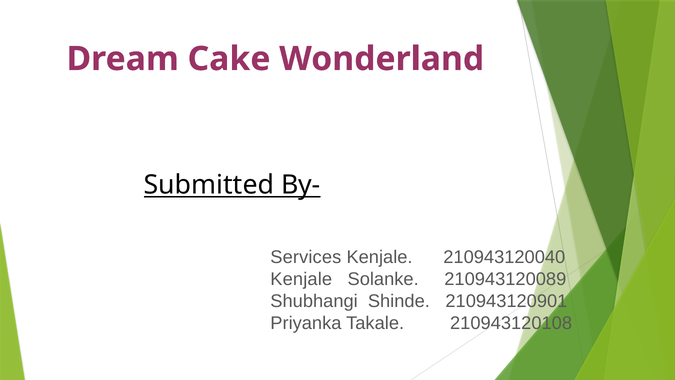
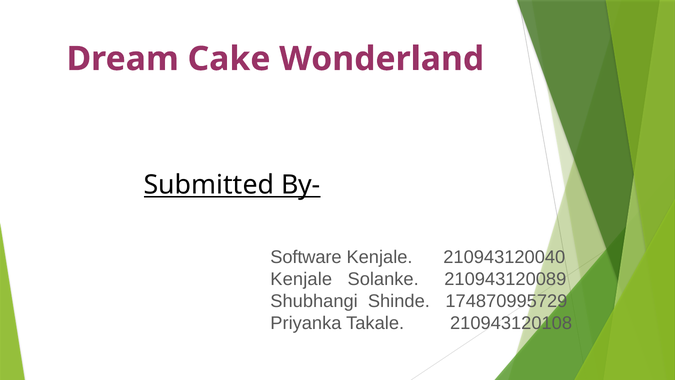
Services: Services -> Software
210943120901: 210943120901 -> 174870995729
